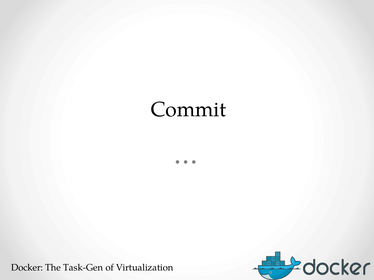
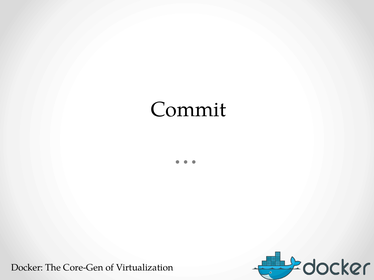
Task-Gen: Task-Gen -> Core-Gen
